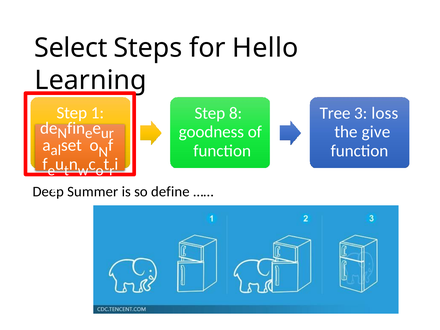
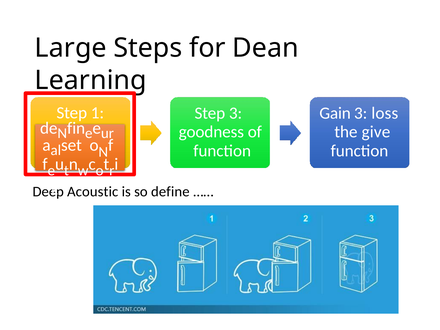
Select: Select -> Large
Hello: Hello -> Dean
Step 8: 8 -> 3
Tree: Tree -> Gain
Summer: Summer -> Acoustic
